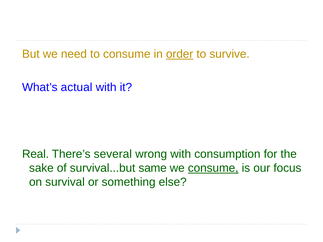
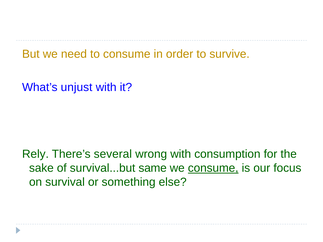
order underline: present -> none
actual: actual -> unjust
Real: Real -> Rely
